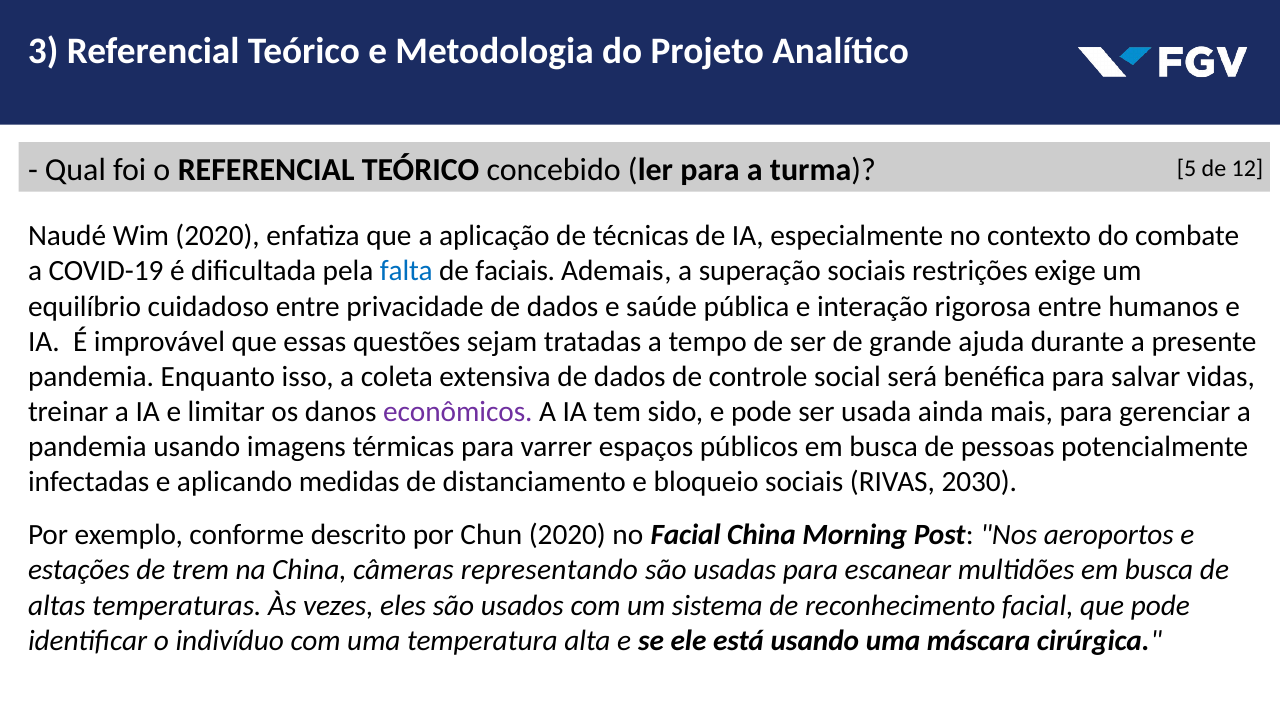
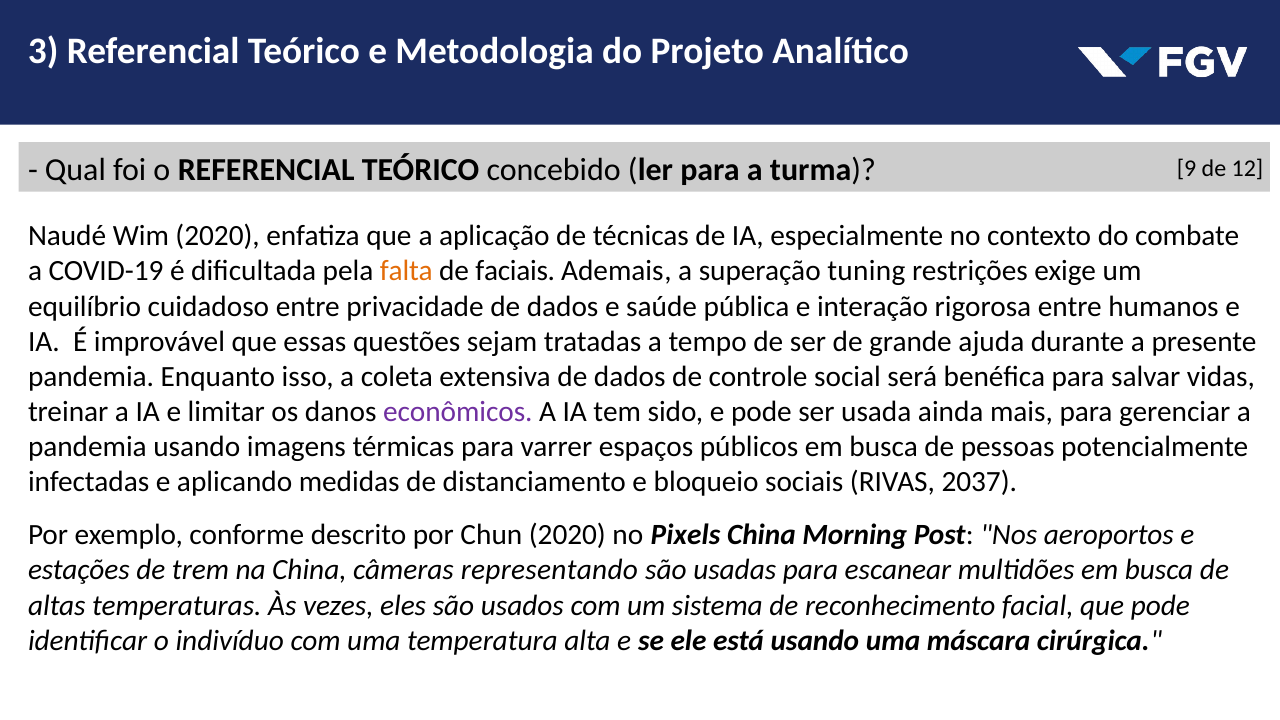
5: 5 -> 9
falta colour: blue -> orange
superação sociais: sociais -> tuning
2030: 2030 -> 2037
no Facial: Facial -> Pixels
